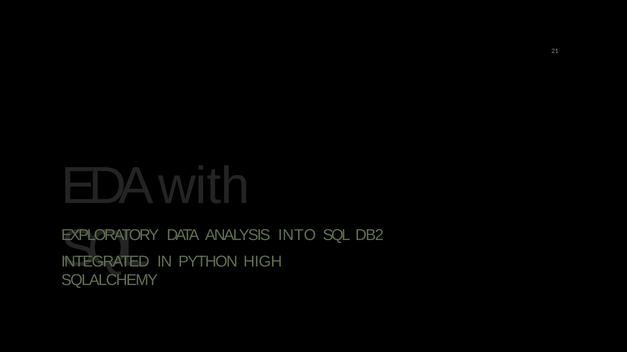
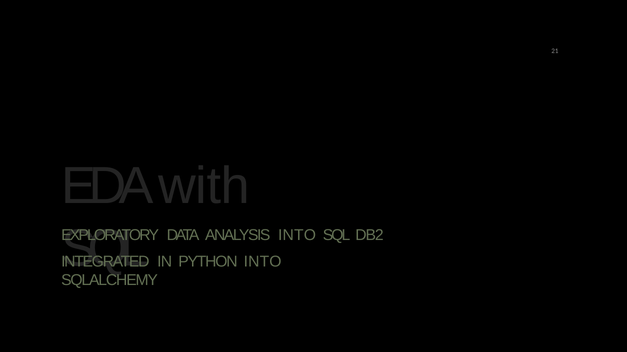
PYTHON HIGH: HIGH -> INTO
